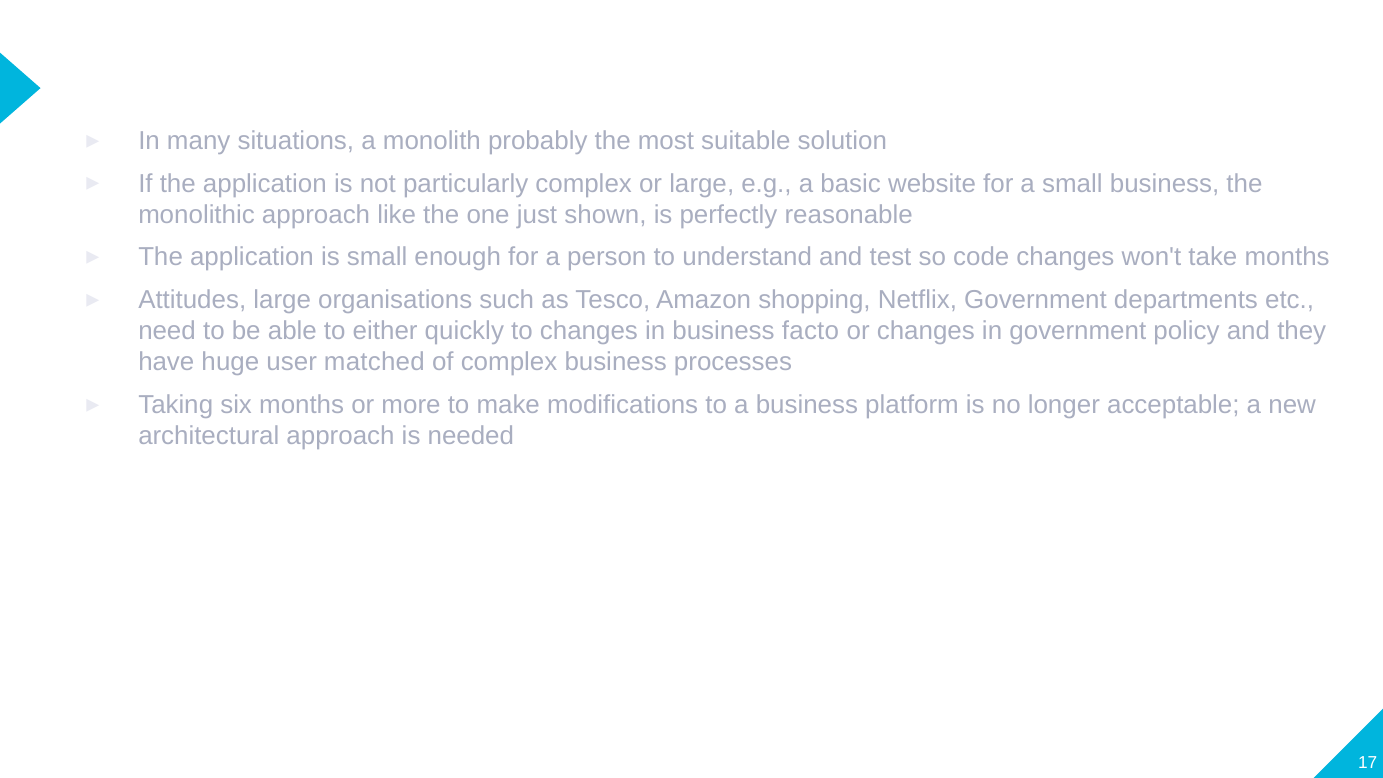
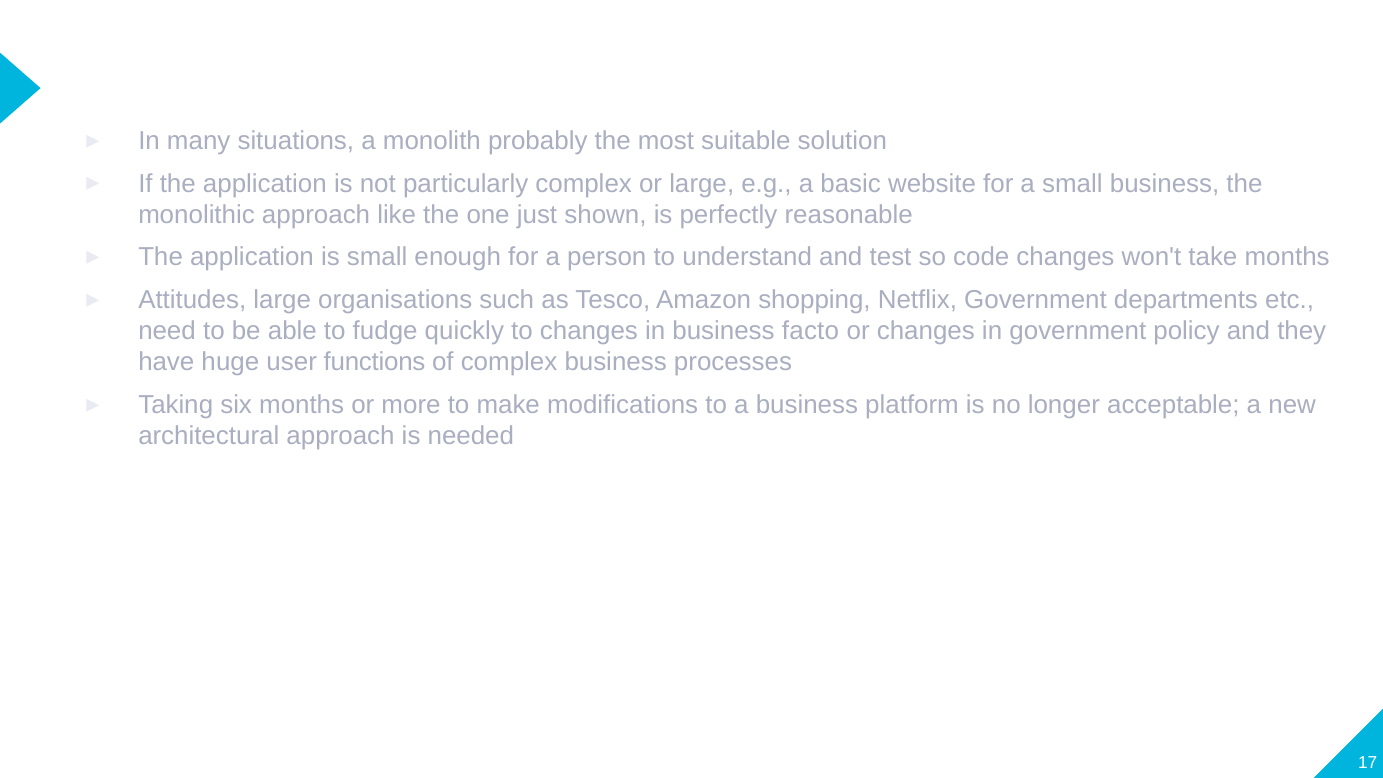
either: either -> fudge
matched: matched -> functions
